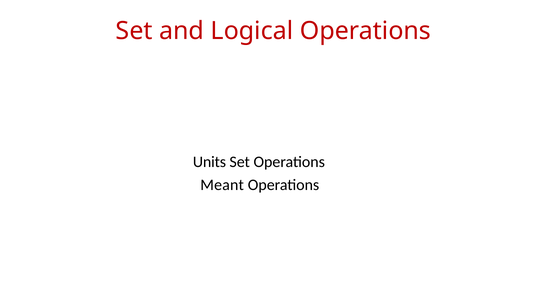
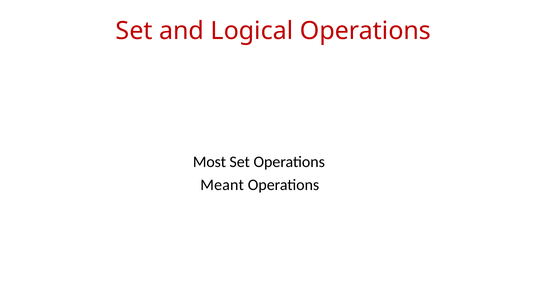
Units: Units -> Most
